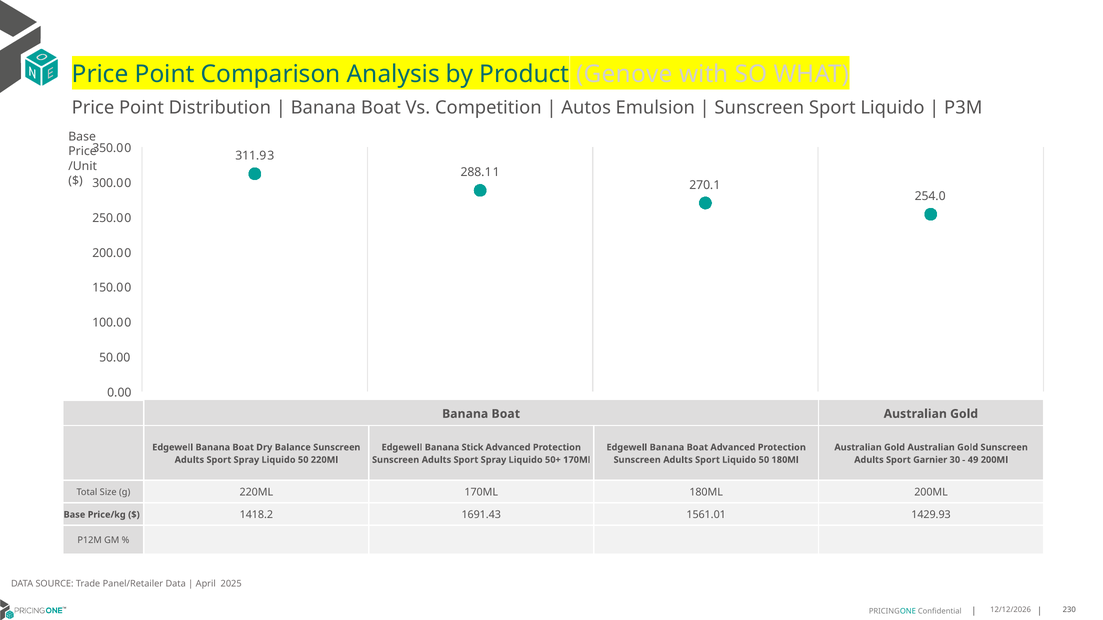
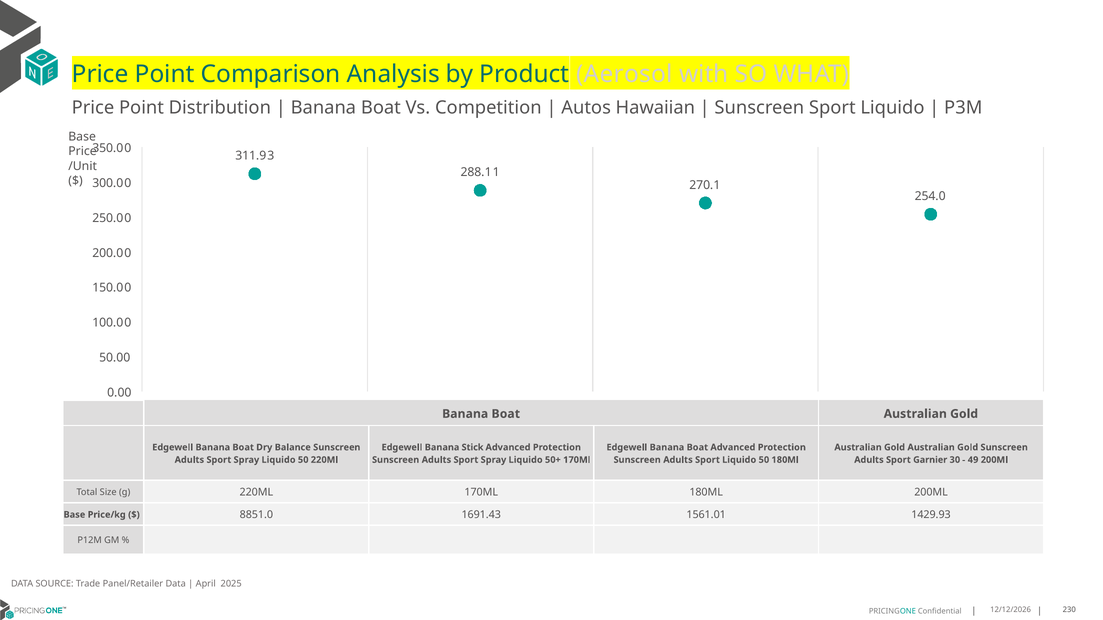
Genove: Genove -> Aerosol
Emulsion: Emulsion -> Hawaiian
1418.2: 1418.2 -> 8851.0
